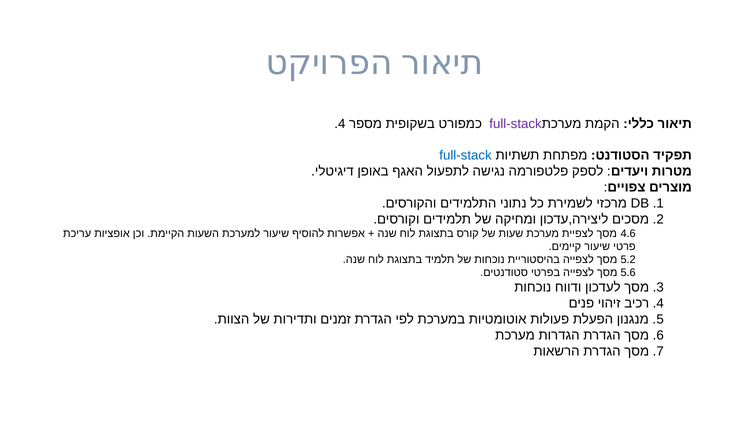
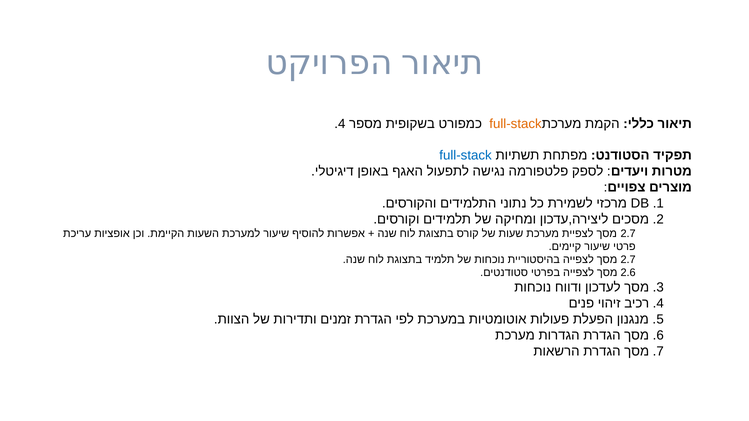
full-stack at (516, 124) colour: purple -> orange
4.6 at (628, 234): 4.6 -> 2.7
5.2 at (628, 260): 5.2 -> 2.7
5.6: 5.6 -> 2.6
